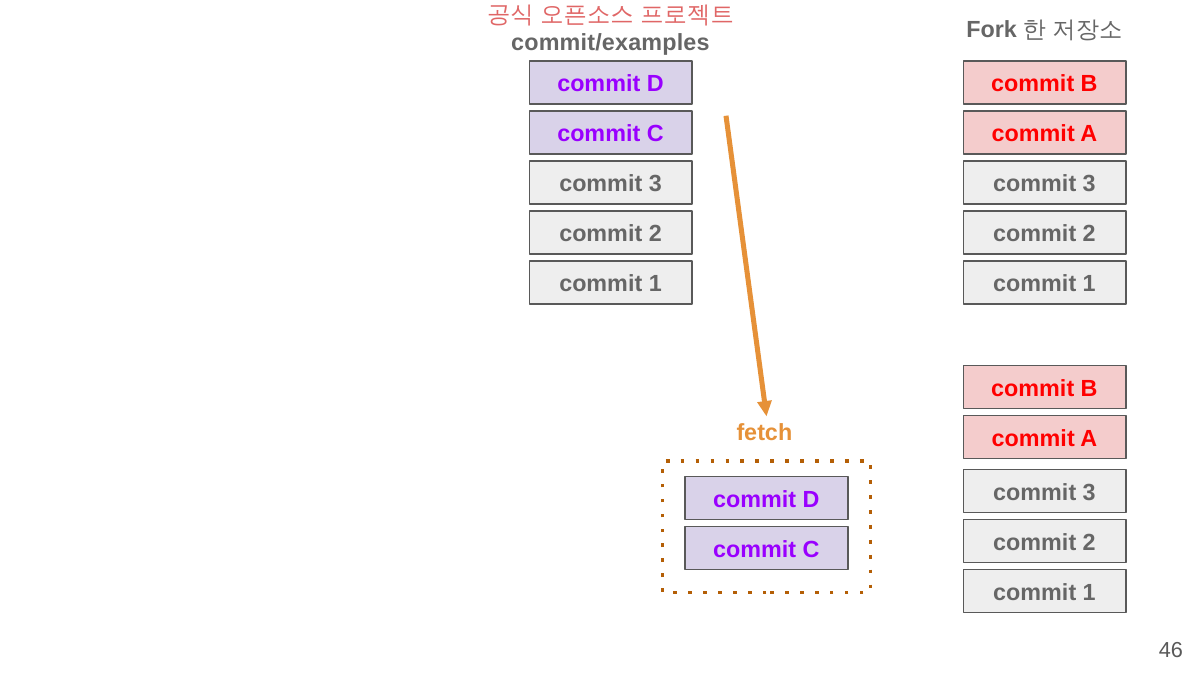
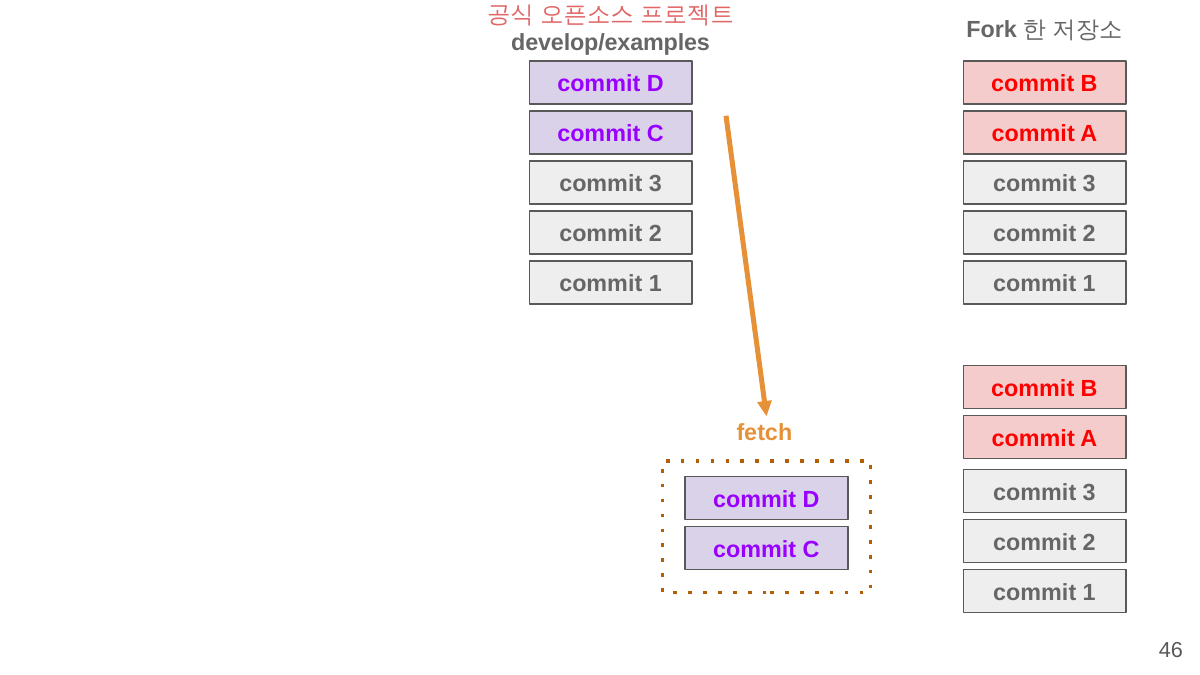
commit/examples: commit/examples -> develop/examples
